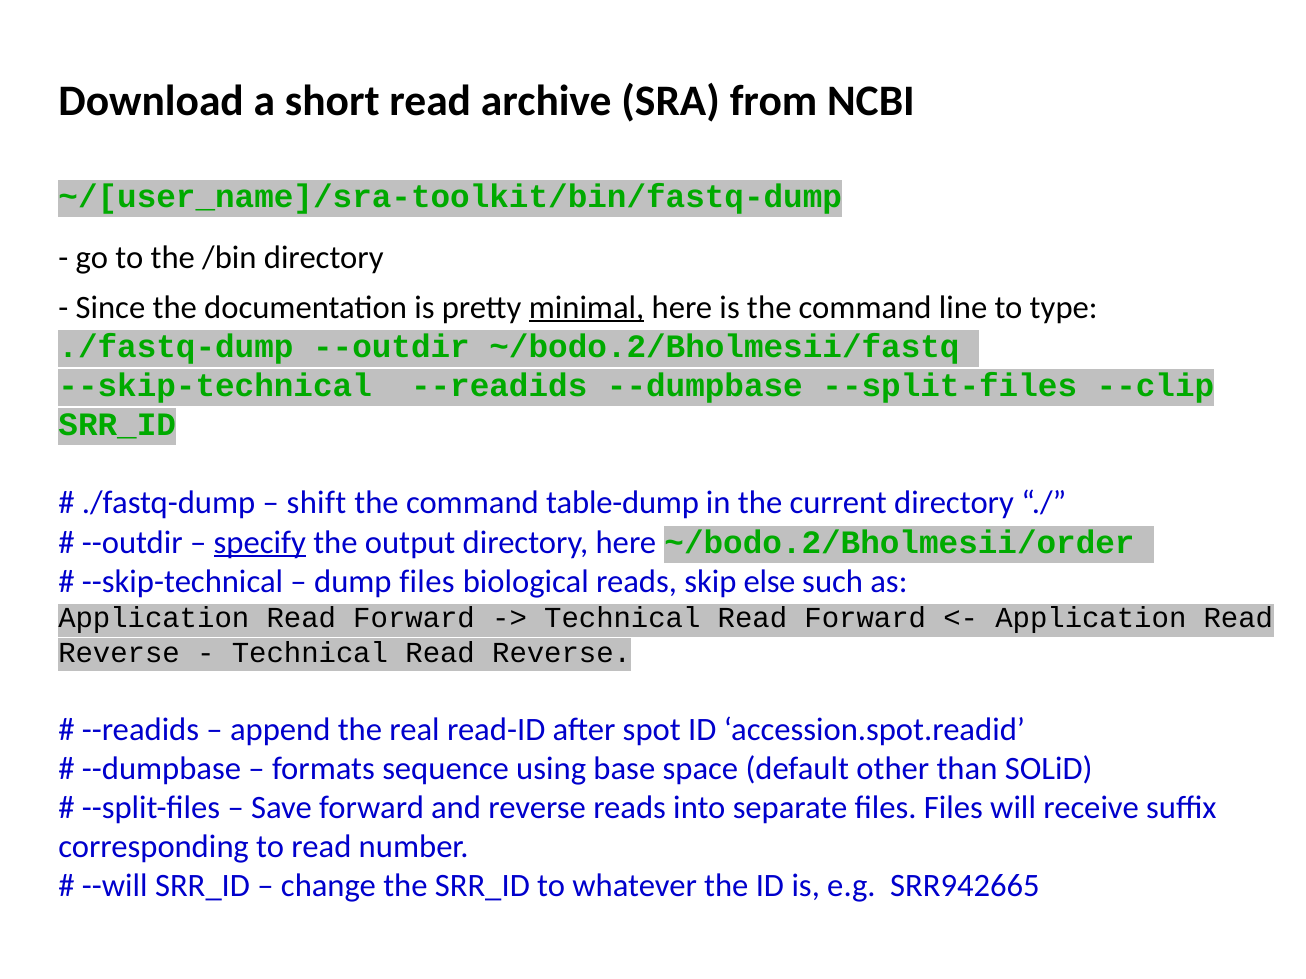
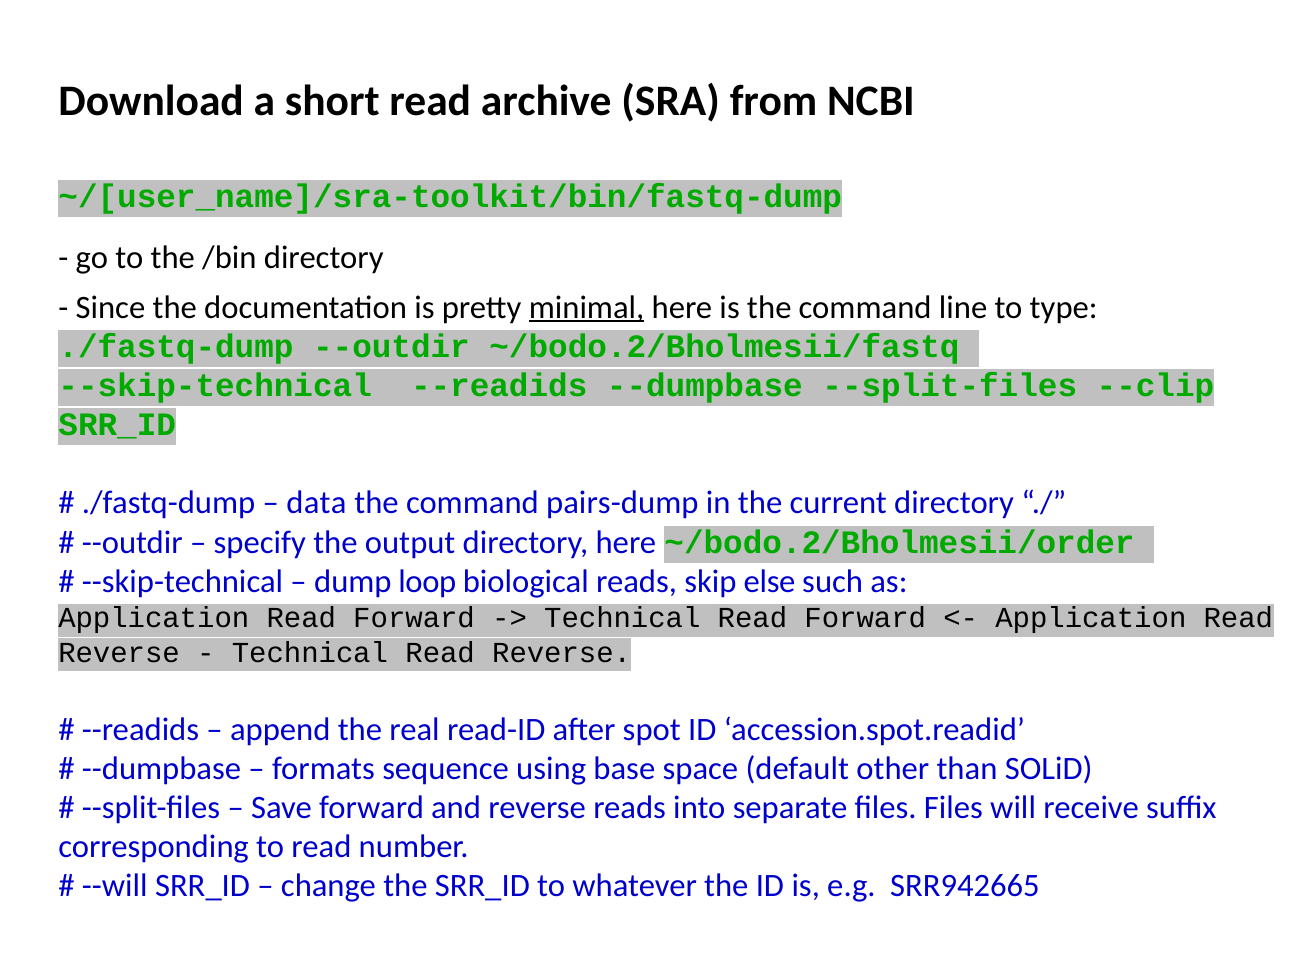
shift: shift -> data
table-dump: table-dump -> pairs-dump
specify underline: present -> none
dump files: files -> loop
